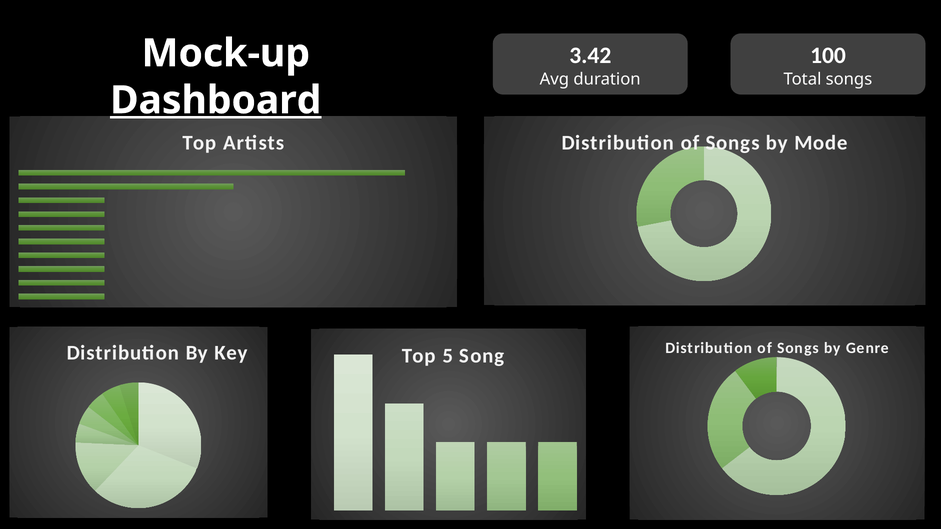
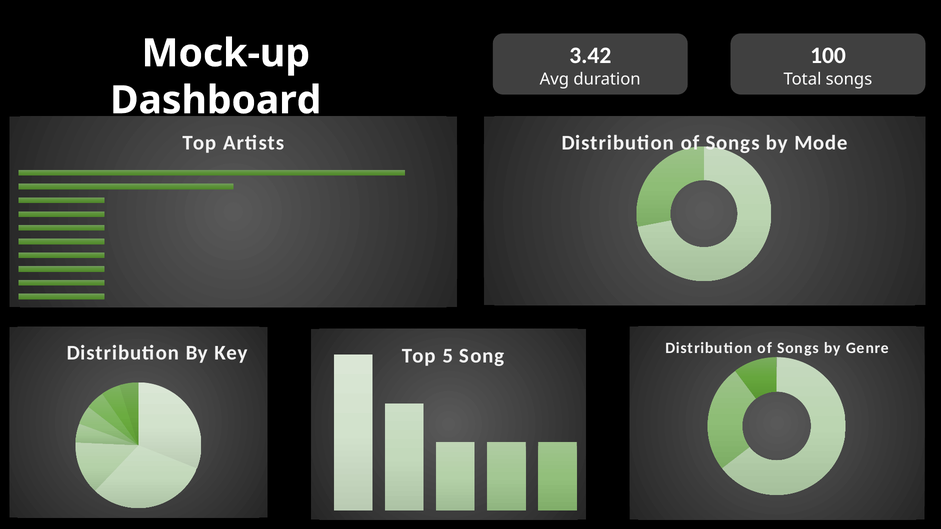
Dashboard underline: present -> none
